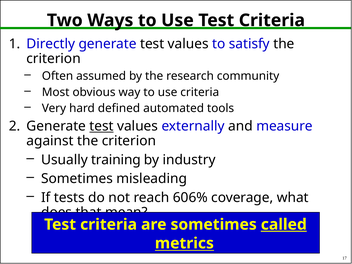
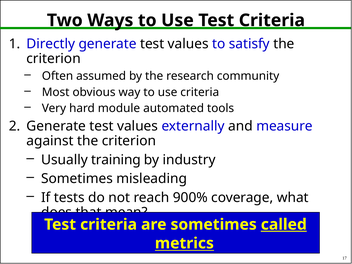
defined: defined -> module
test at (102, 126) underline: present -> none
606%: 606% -> 900%
